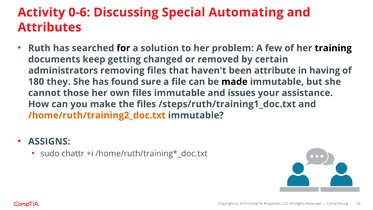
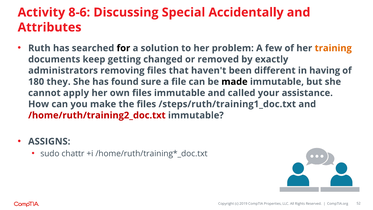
0-6: 0-6 -> 8-6
Automating: Automating -> Accidentally
training colour: black -> orange
certain: certain -> exactly
attribute: attribute -> different
those: those -> apply
issues: issues -> called
/home/ruth/training2_doc.txt colour: orange -> red
